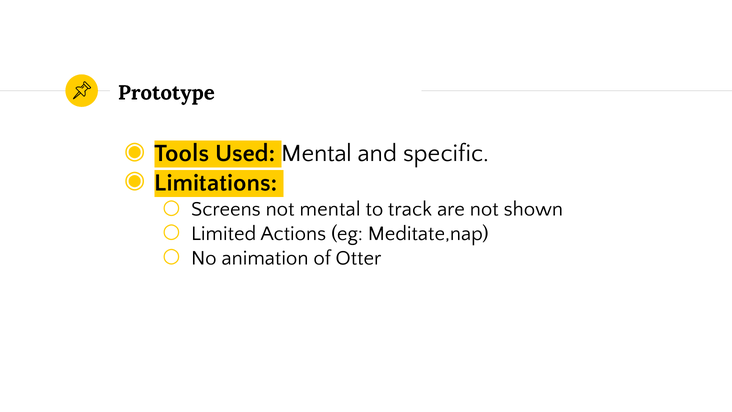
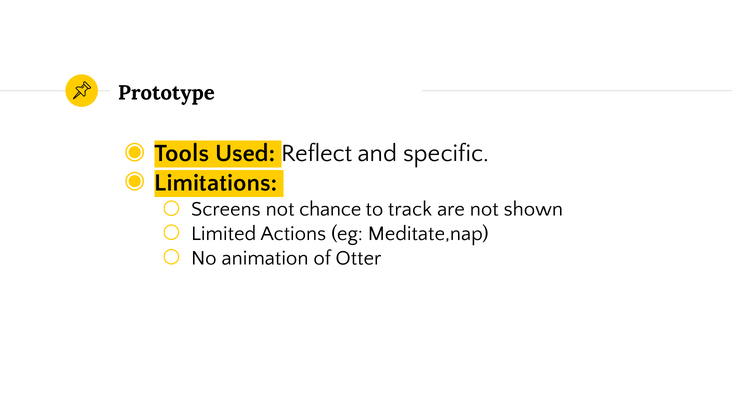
Used Mental: Mental -> Reflect
not mental: mental -> chance
